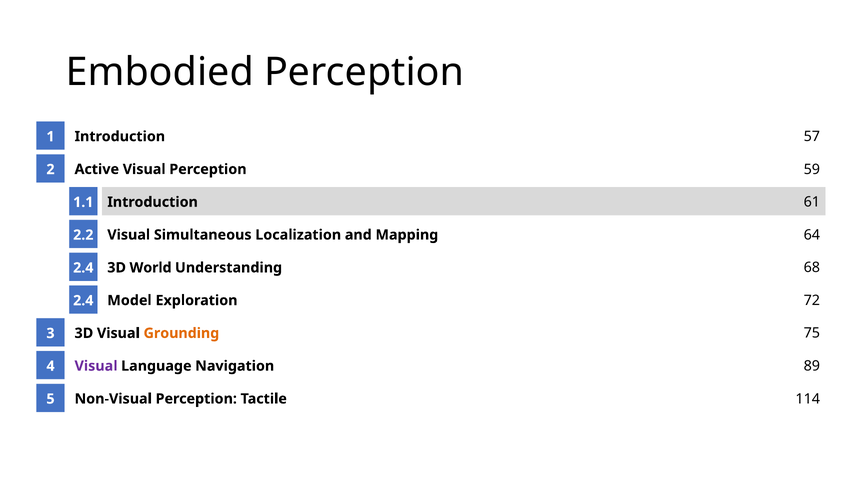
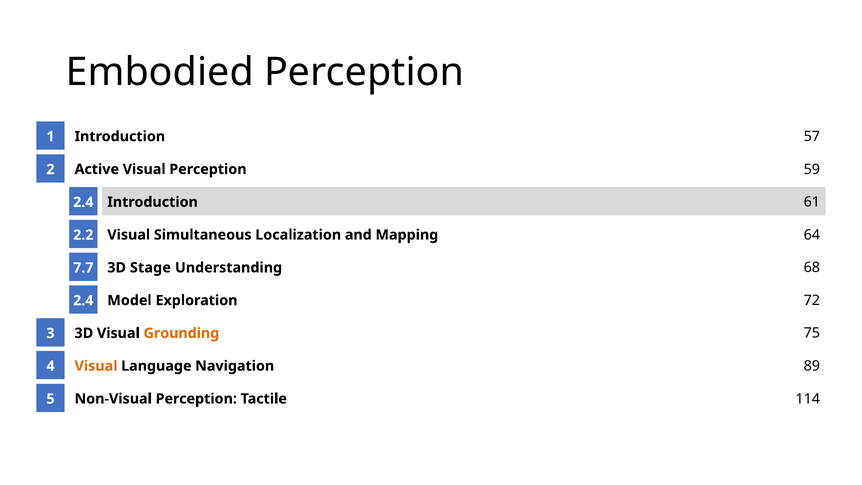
1.1 at (83, 202): 1.1 -> 2.4
World: World -> Stage
2.4 at (83, 268): 2.4 -> 7.7
Visual at (96, 366) colour: purple -> orange
